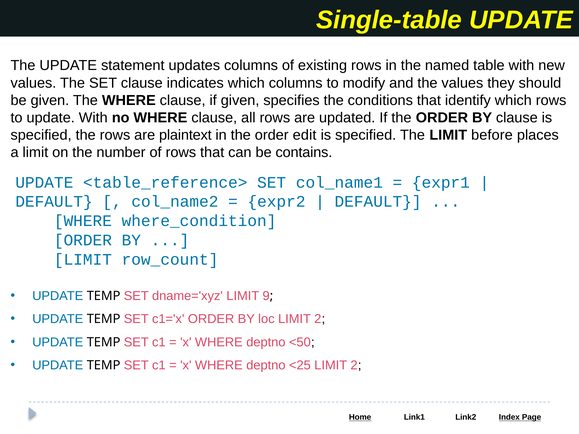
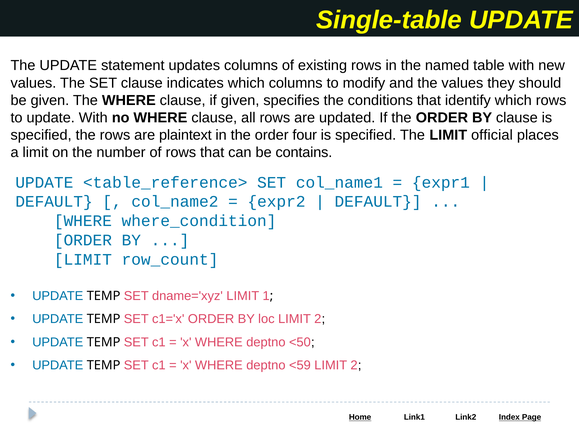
edit: edit -> four
before: before -> official
9: 9 -> 1
<25: <25 -> <59
